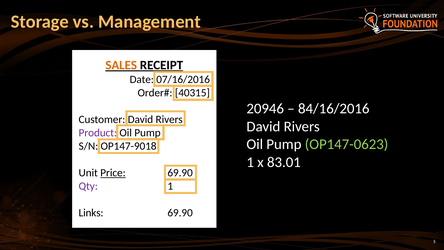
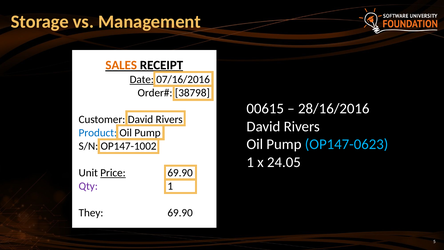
Date underline: none -> present
40315: 40315 -> 38798
20946: 20946 -> 00615
84/16/2016: 84/16/2016 -> 28/16/2016
Product colour: purple -> blue
OP147-0623 colour: light green -> light blue
OP147-9018: OP147-9018 -> OP147-1002
83.01: 83.01 -> 24.05
Links: Links -> They
